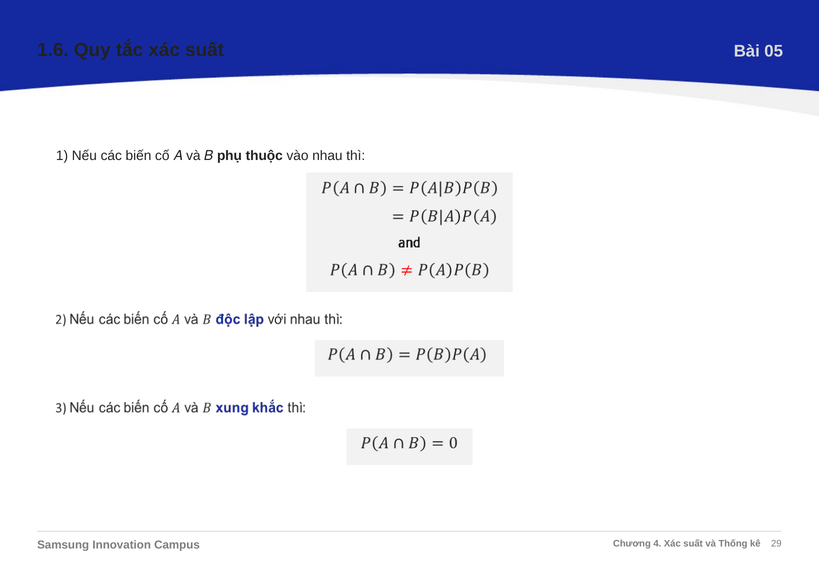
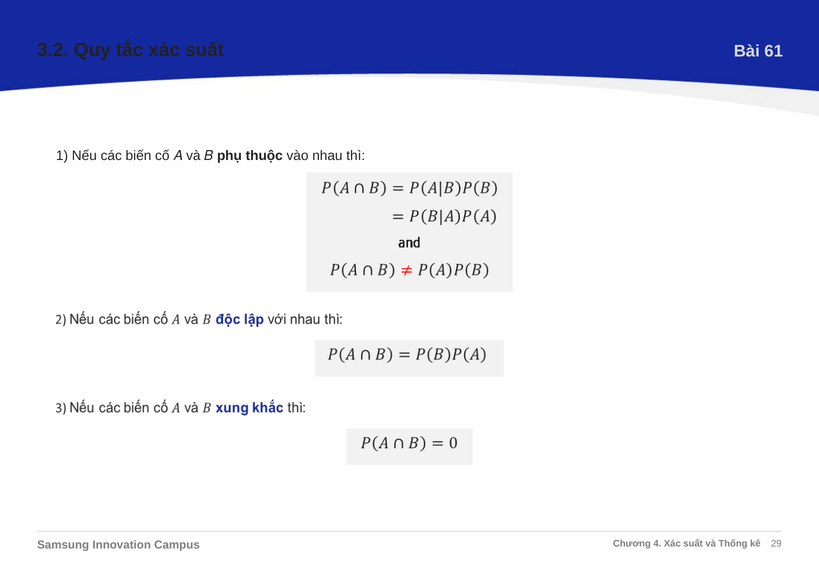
1.6: 1.6 -> 3.2
05: 05 -> 61
